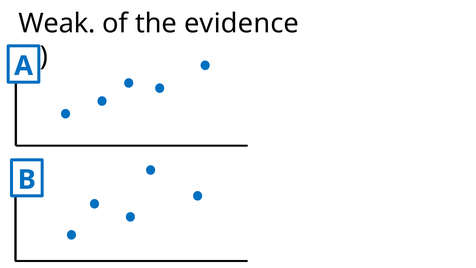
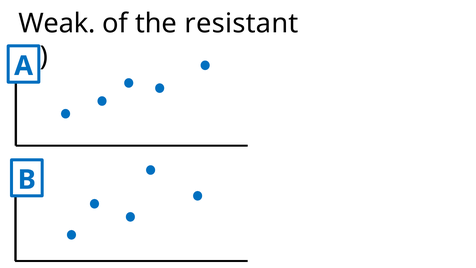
evidence: evidence -> resistant
